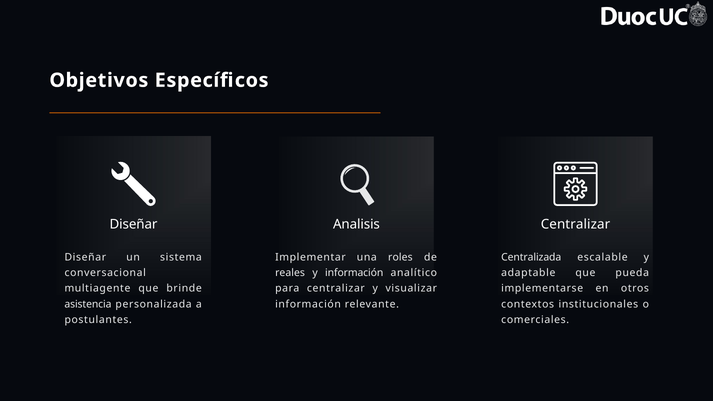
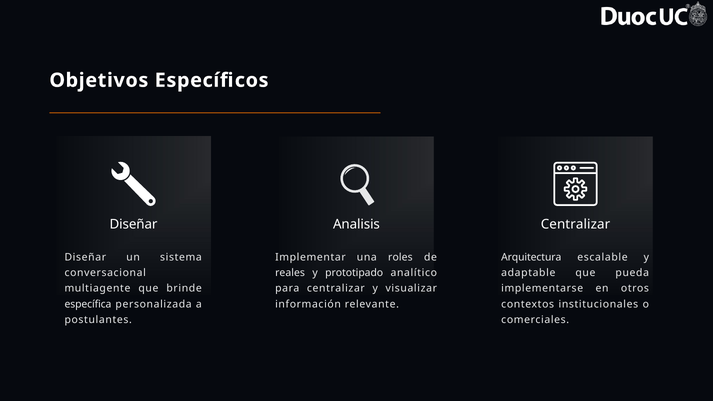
Centralizada: Centralizada -> Arquitectura
y información: información -> prototipado
asistencia: asistencia -> específica
